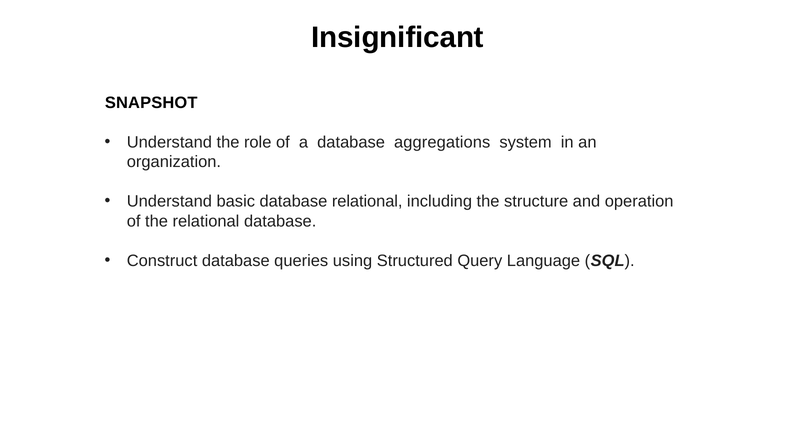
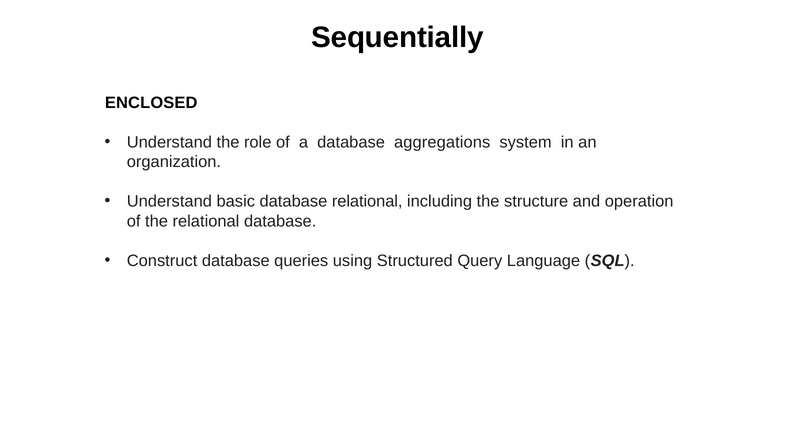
Insignificant: Insignificant -> Sequentially
SNAPSHOT: SNAPSHOT -> ENCLOSED
